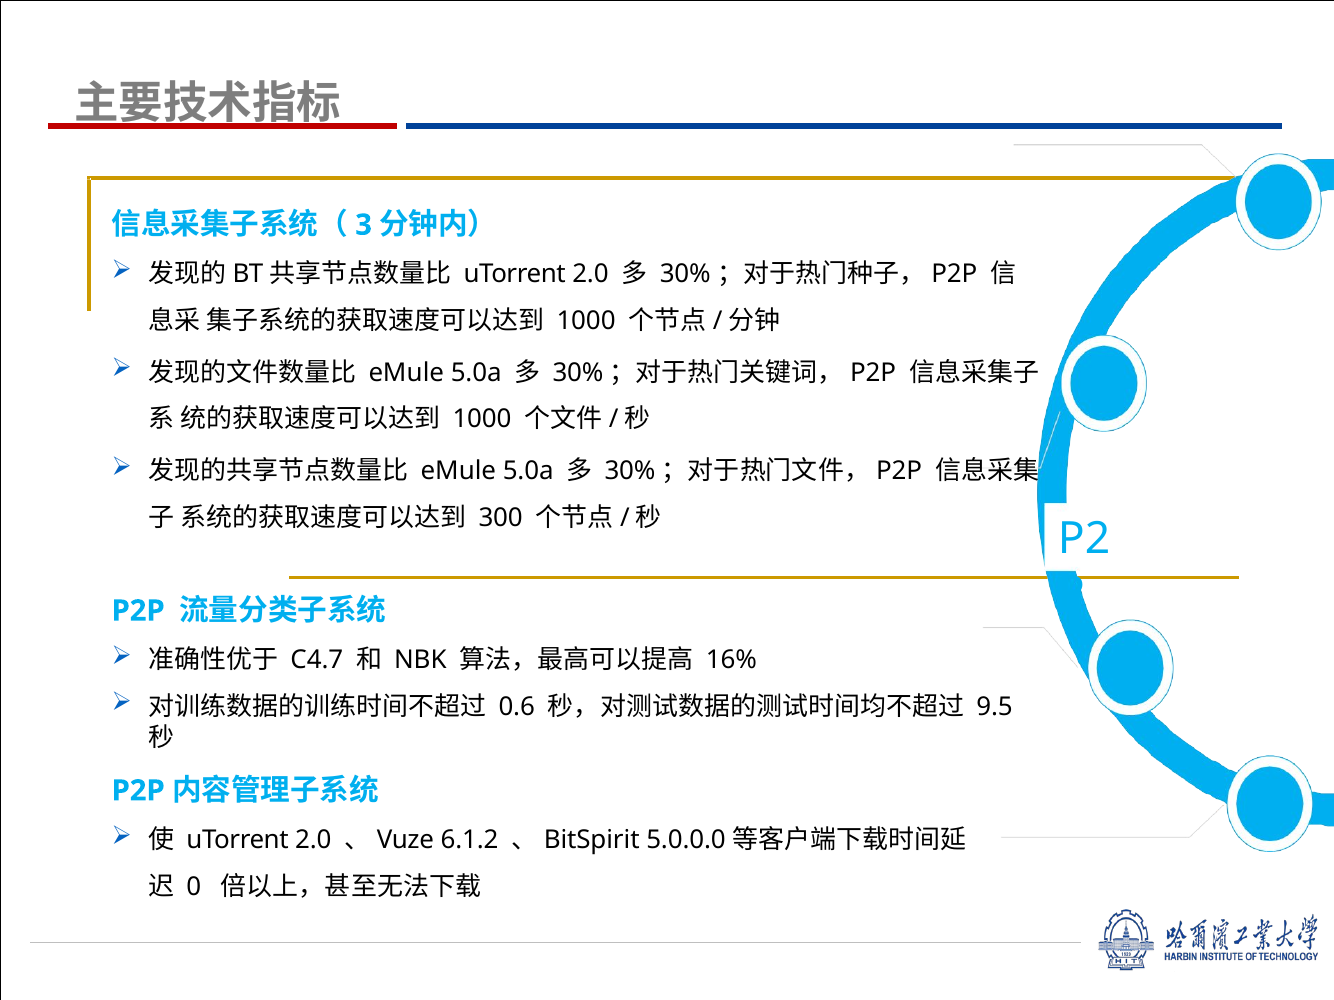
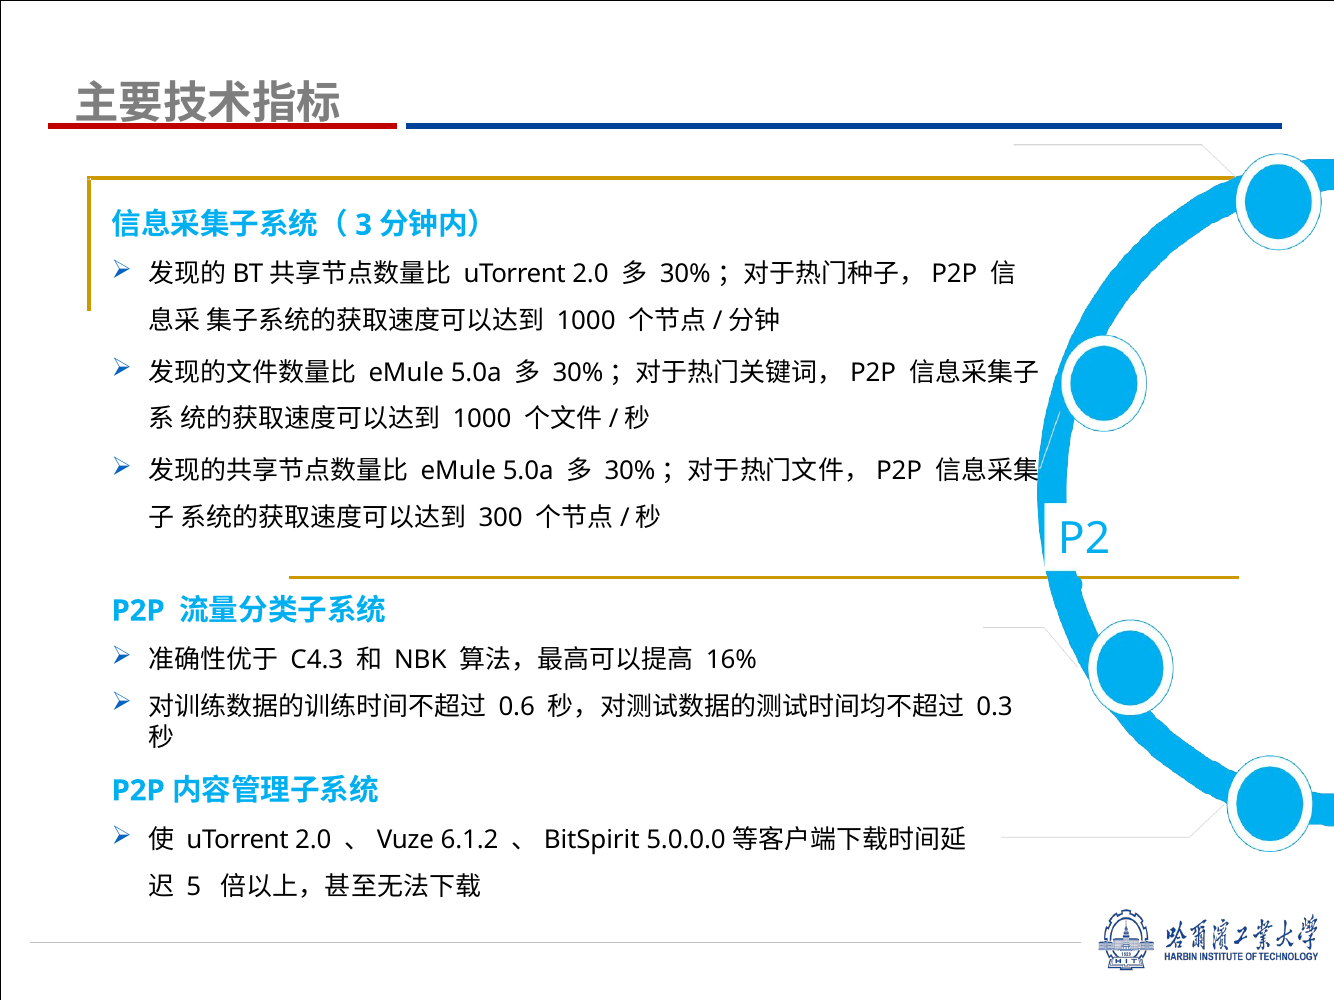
C4.7: C4.7 -> C4.3
9.5: 9.5 -> 0.3
0: 0 -> 5
